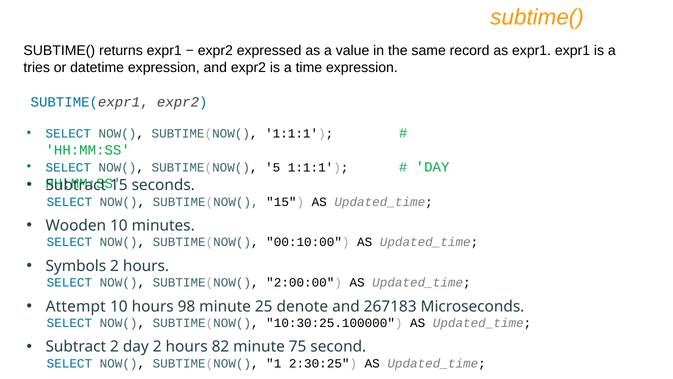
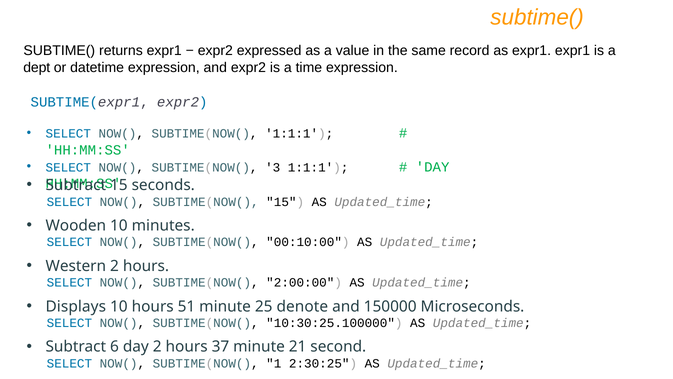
tries: tries -> dept
5: 5 -> 3
Symbols: Symbols -> Western
Attempt: Attempt -> Displays
98: 98 -> 51
267183: 267183 -> 150000
Subtract 2: 2 -> 6
82: 82 -> 37
75: 75 -> 21
